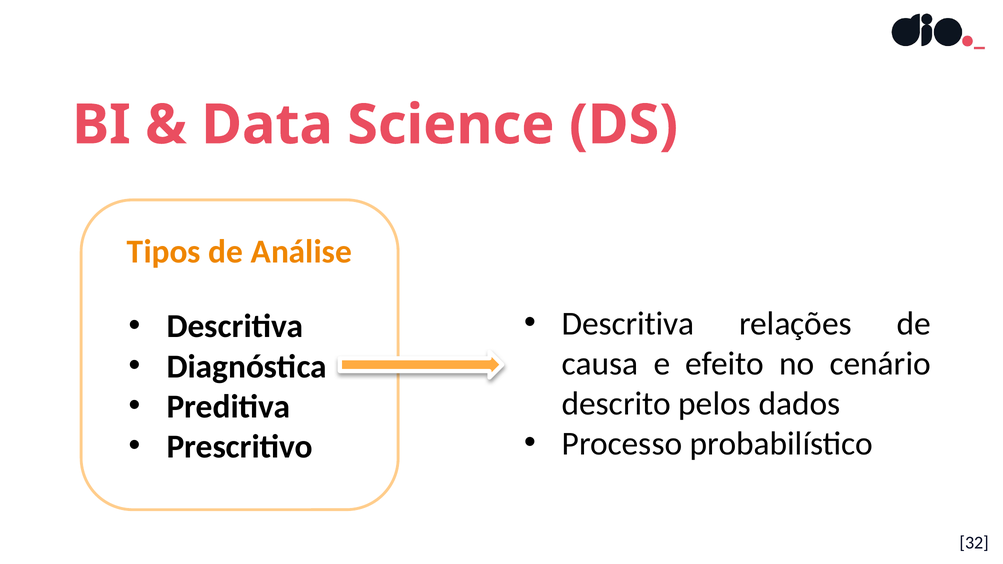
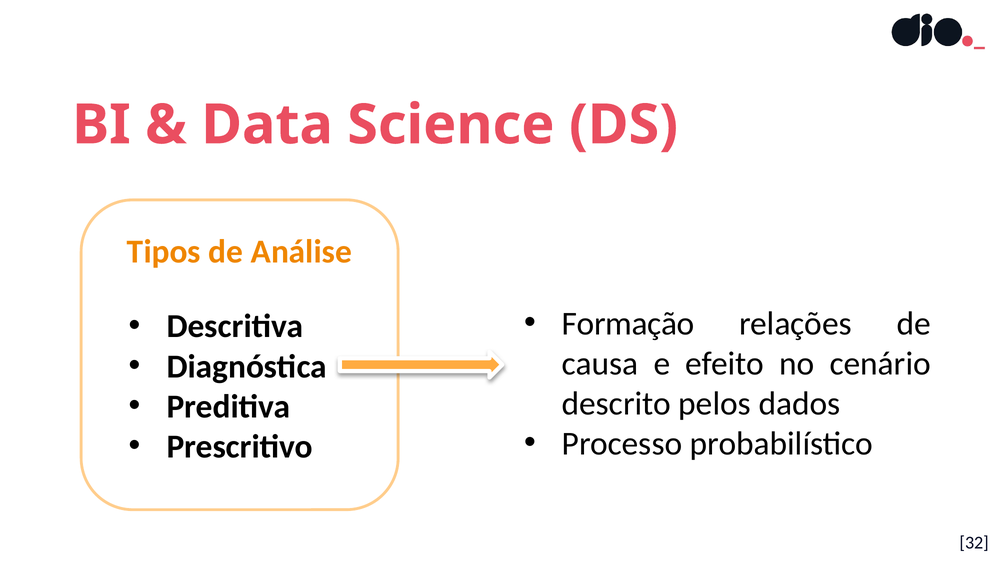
Descritiva at (628, 324): Descritiva -> Formação
